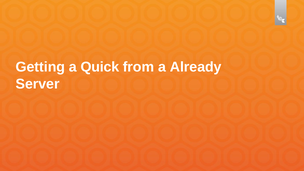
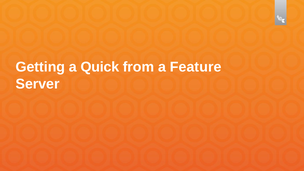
Already: Already -> Feature
